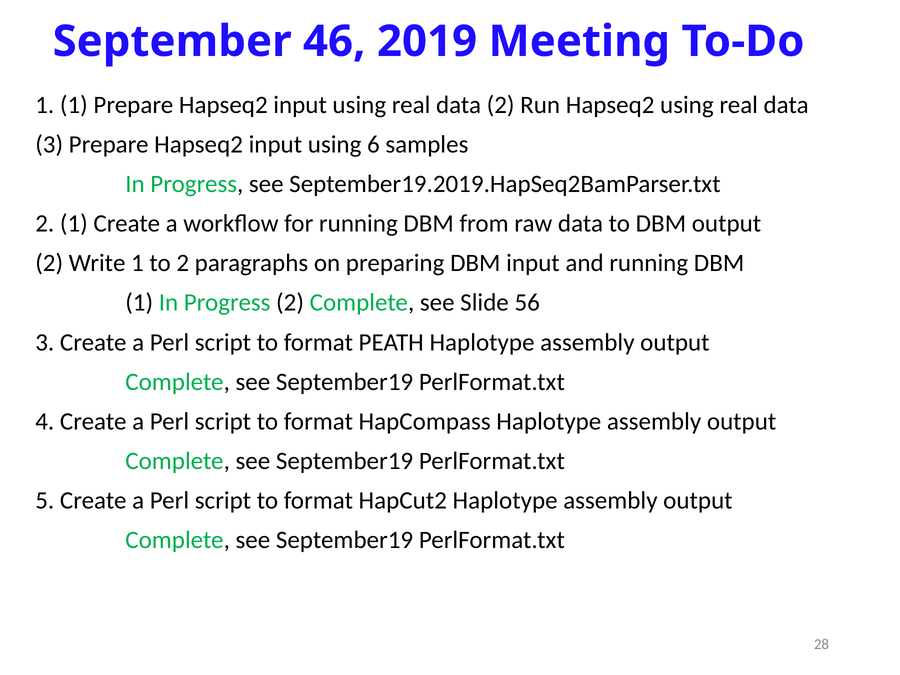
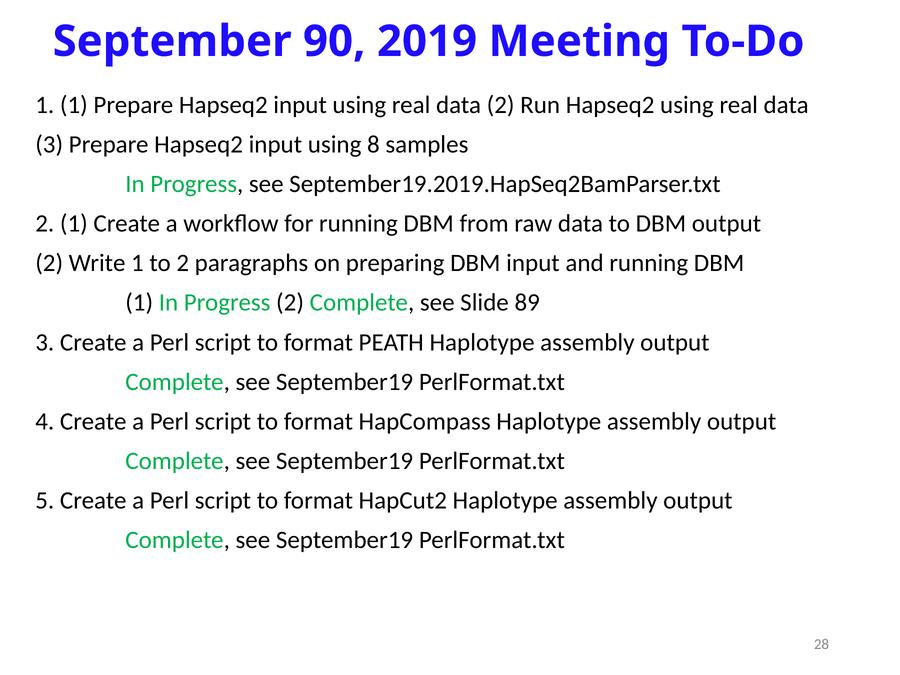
46: 46 -> 90
6: 6 -> 8
56: 56 -> 89
